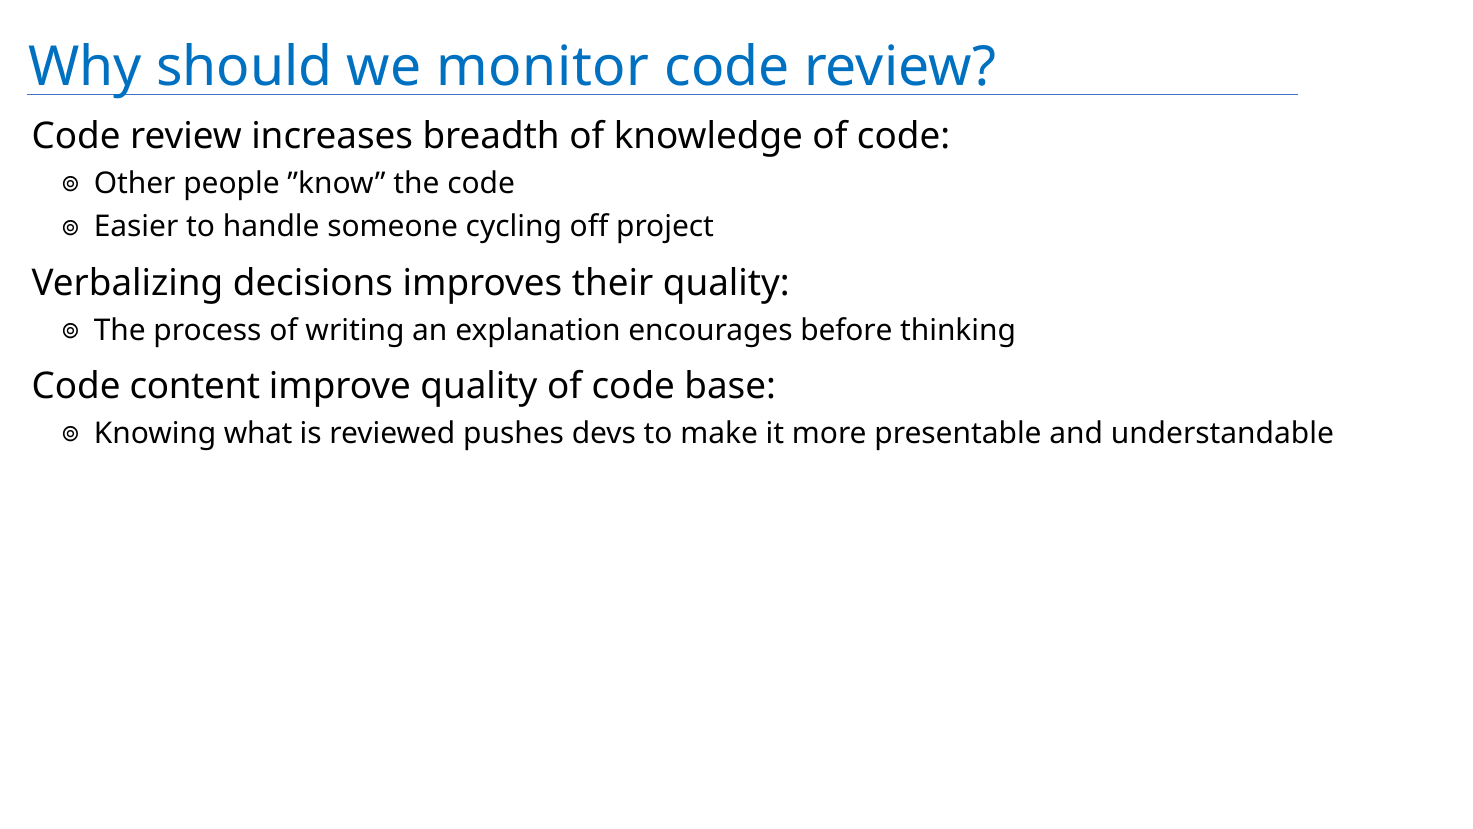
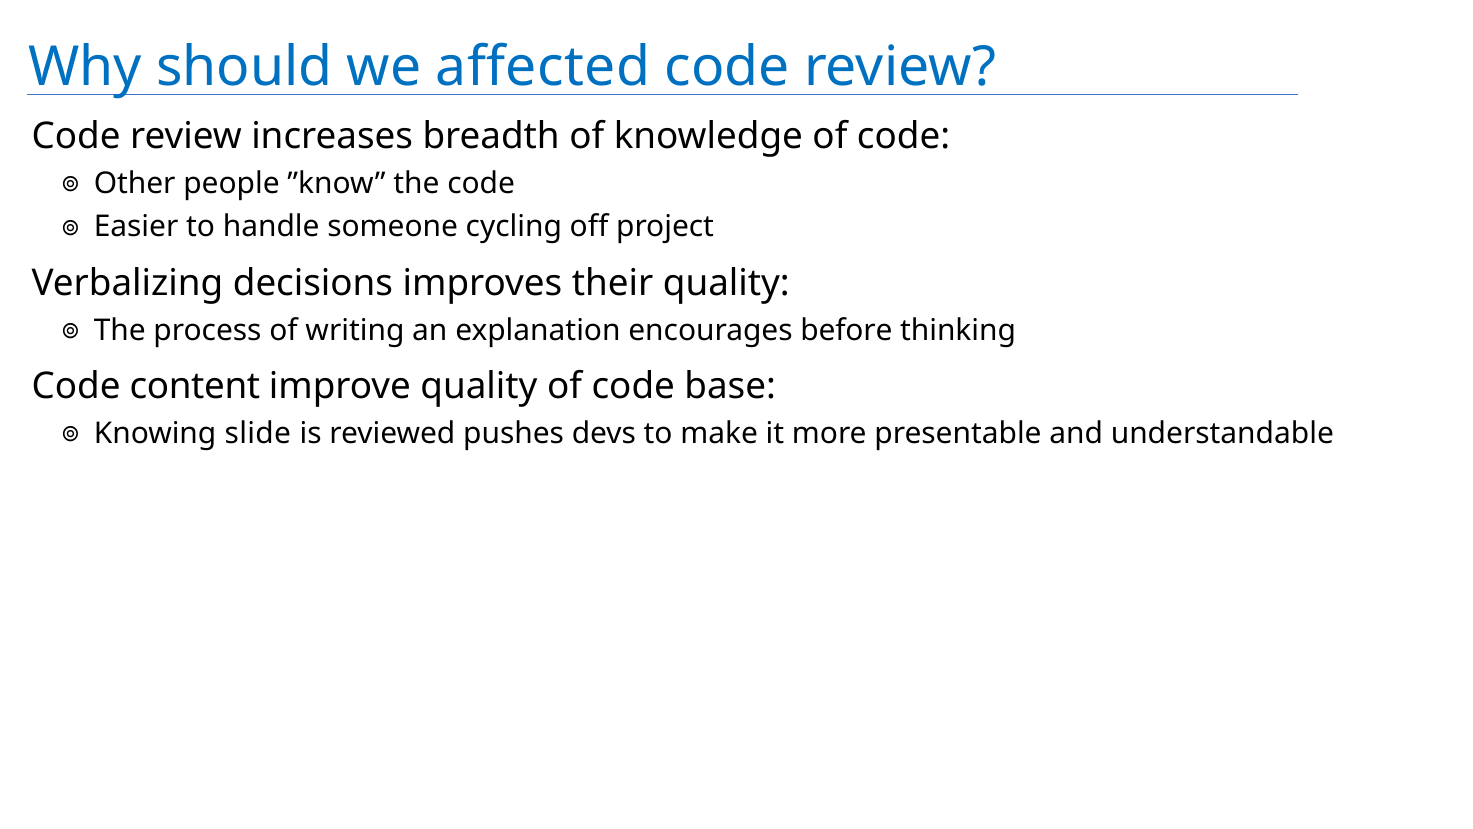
monitor: monitor -> affected
what: what -> slide
